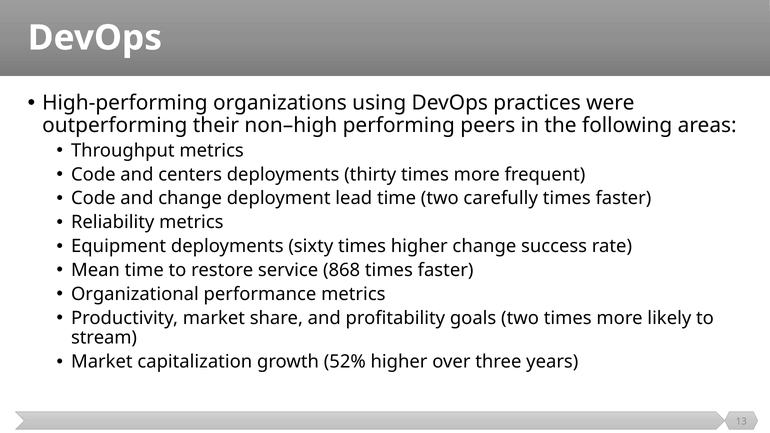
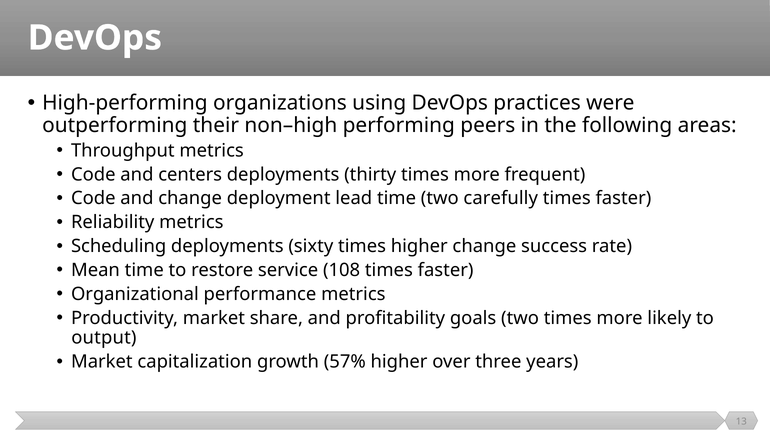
Equipment: Equipment -> Scheduling
868: 868 -> 108
stream: stream -> output
52%: 52% -> 57%
